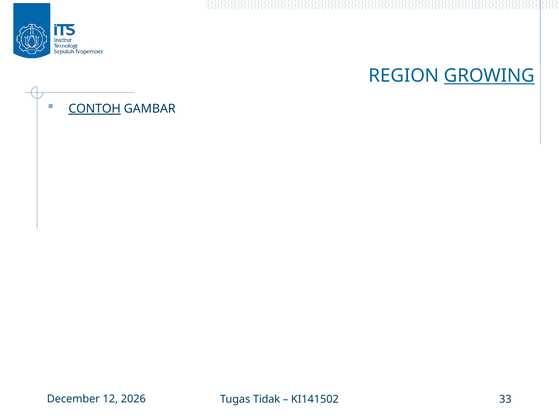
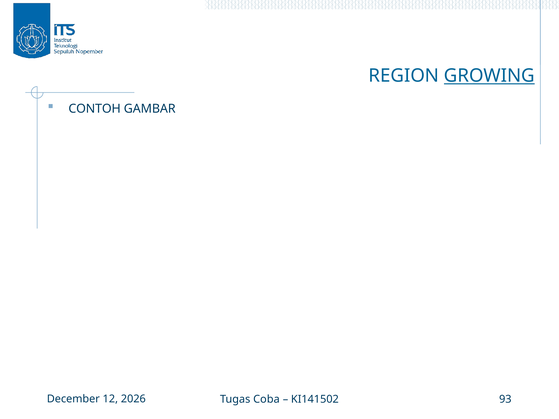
CONTOH underline: present -> none
Tidak: Tidak -> Coba
33: 33 -> 93
